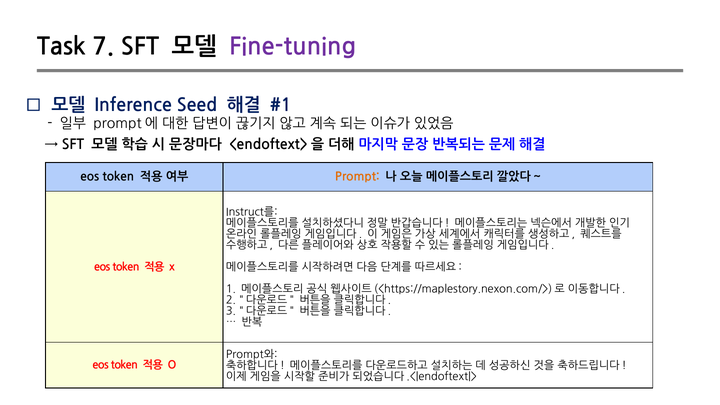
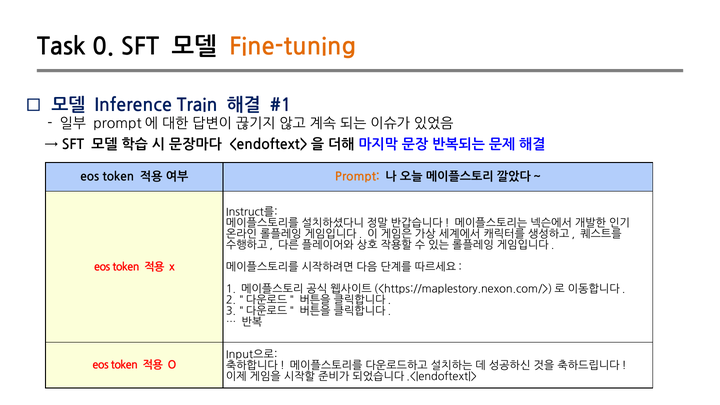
7: 7 -> 0
Fine-tuning colour: purple -> orange
Seed: Seed -> Train
Prompt와: Prompt와 -> Input으로
